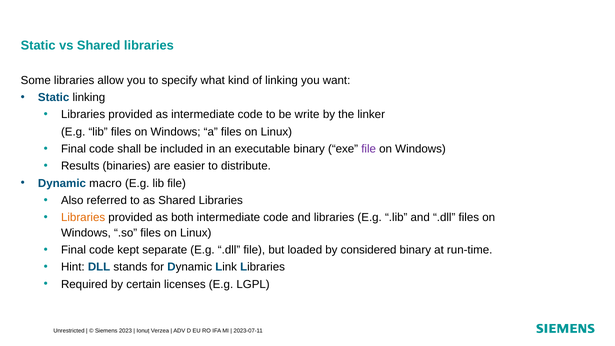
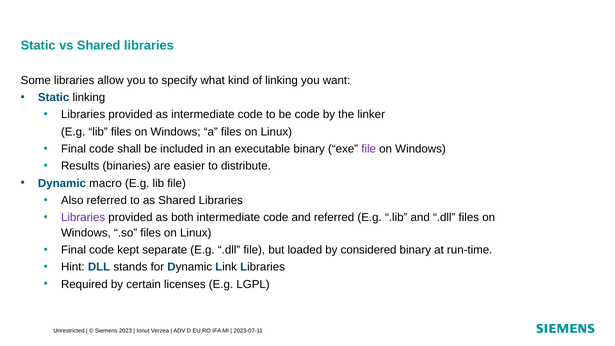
be write: write -> code
Libraries at (83, 218) colour: orange -> purple
and libraries: libraries -> referred
